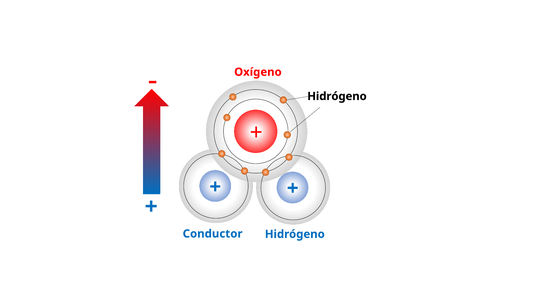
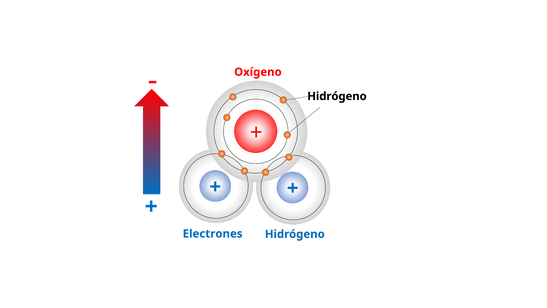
Conductor: Conductor -> Electrones
